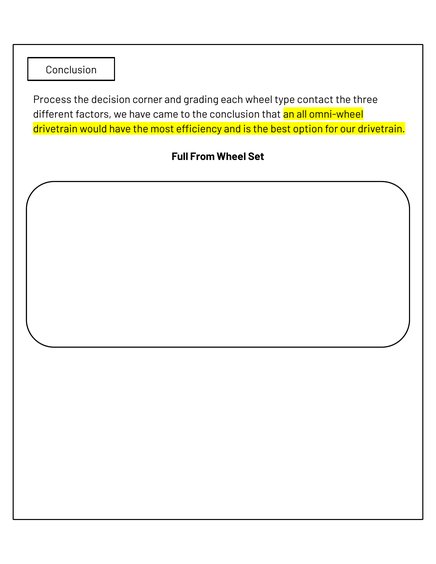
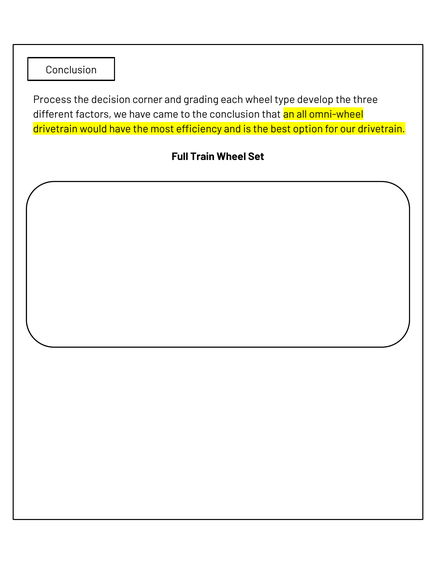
contact: contact -> develop
From: From -> Train
